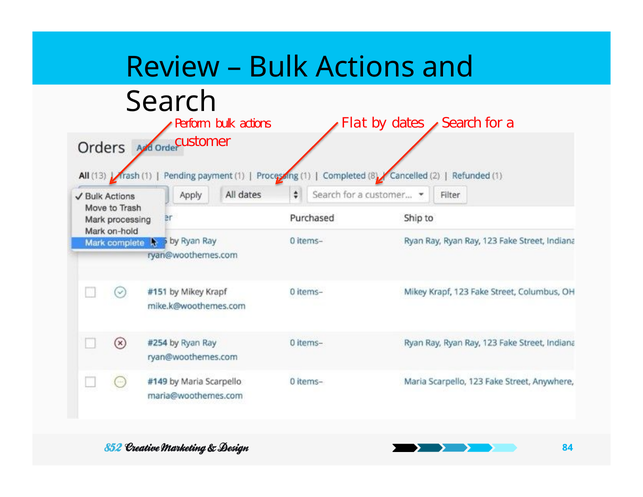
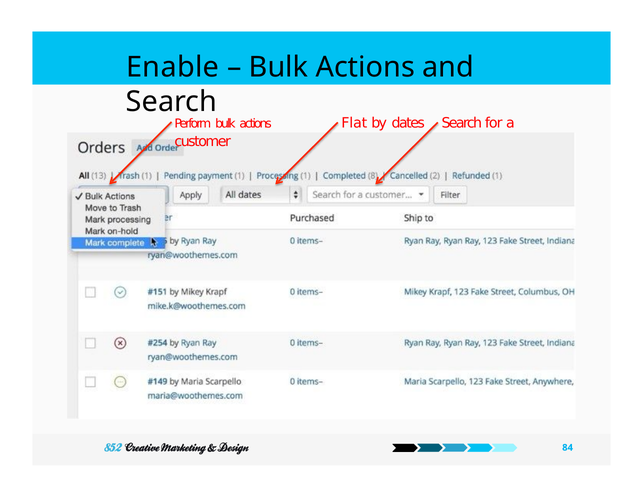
Review: Review -> Enable
